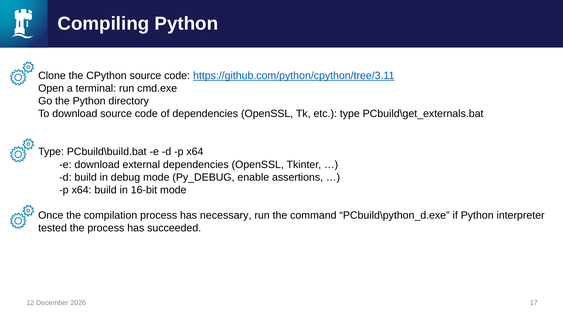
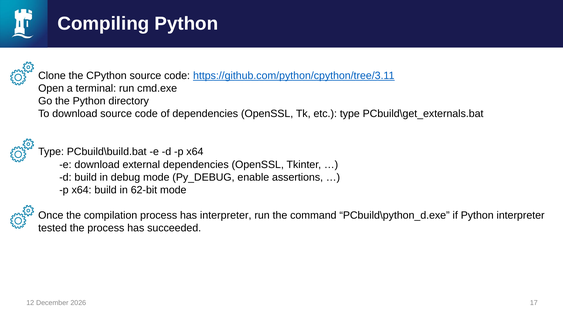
16-bit: 16-bit -> 62-bit
has necessary: necessary -> interpreter
